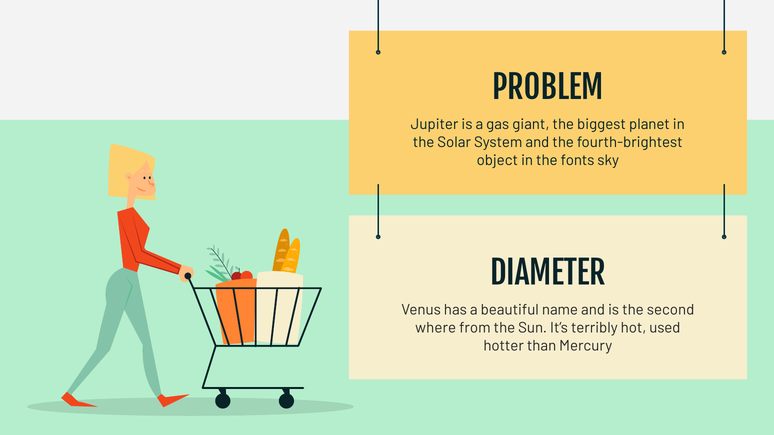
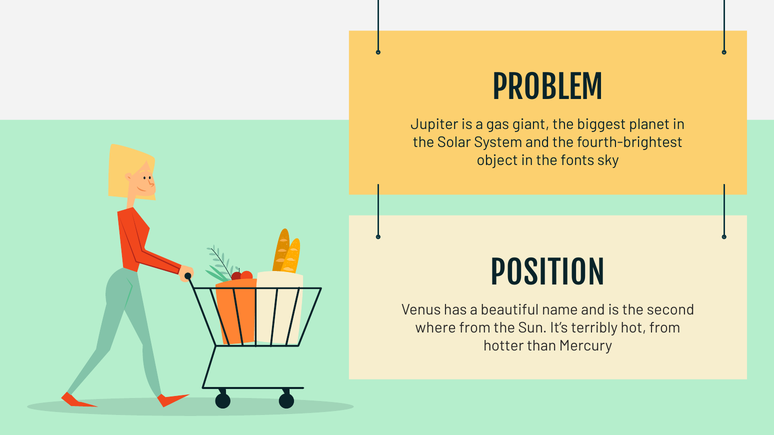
DIAMETER: DIAMETER -> POSITION
hot used: used -> from
